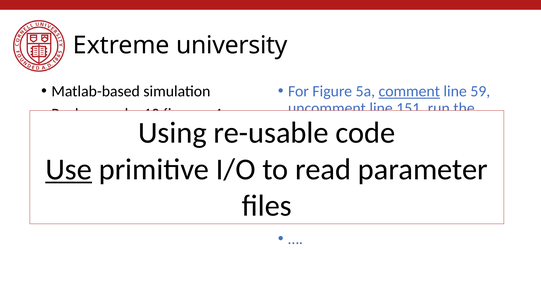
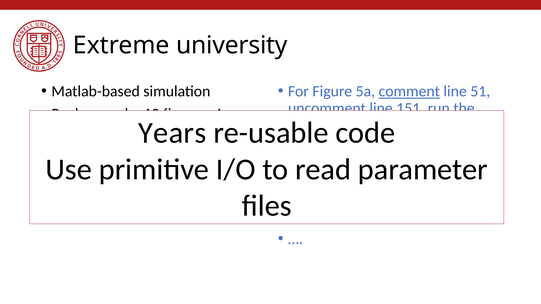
59: 59 -> 51
Using: Using -> Years
Use underline: present -> none
